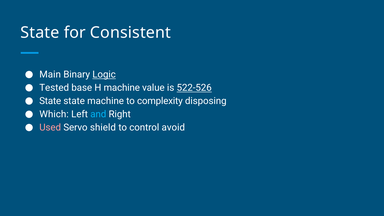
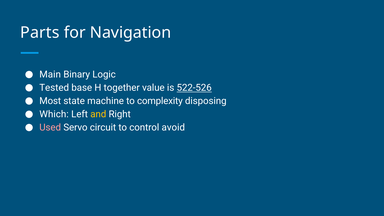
State at (40, 33): State -> Parts
Consistent: Consistent -> Navigation
Logic underline: present -> none
H machine: machine -> together
State at (50, 101): State -> Most
and colour: light blue -> yellow
shield: shield -> circuit
